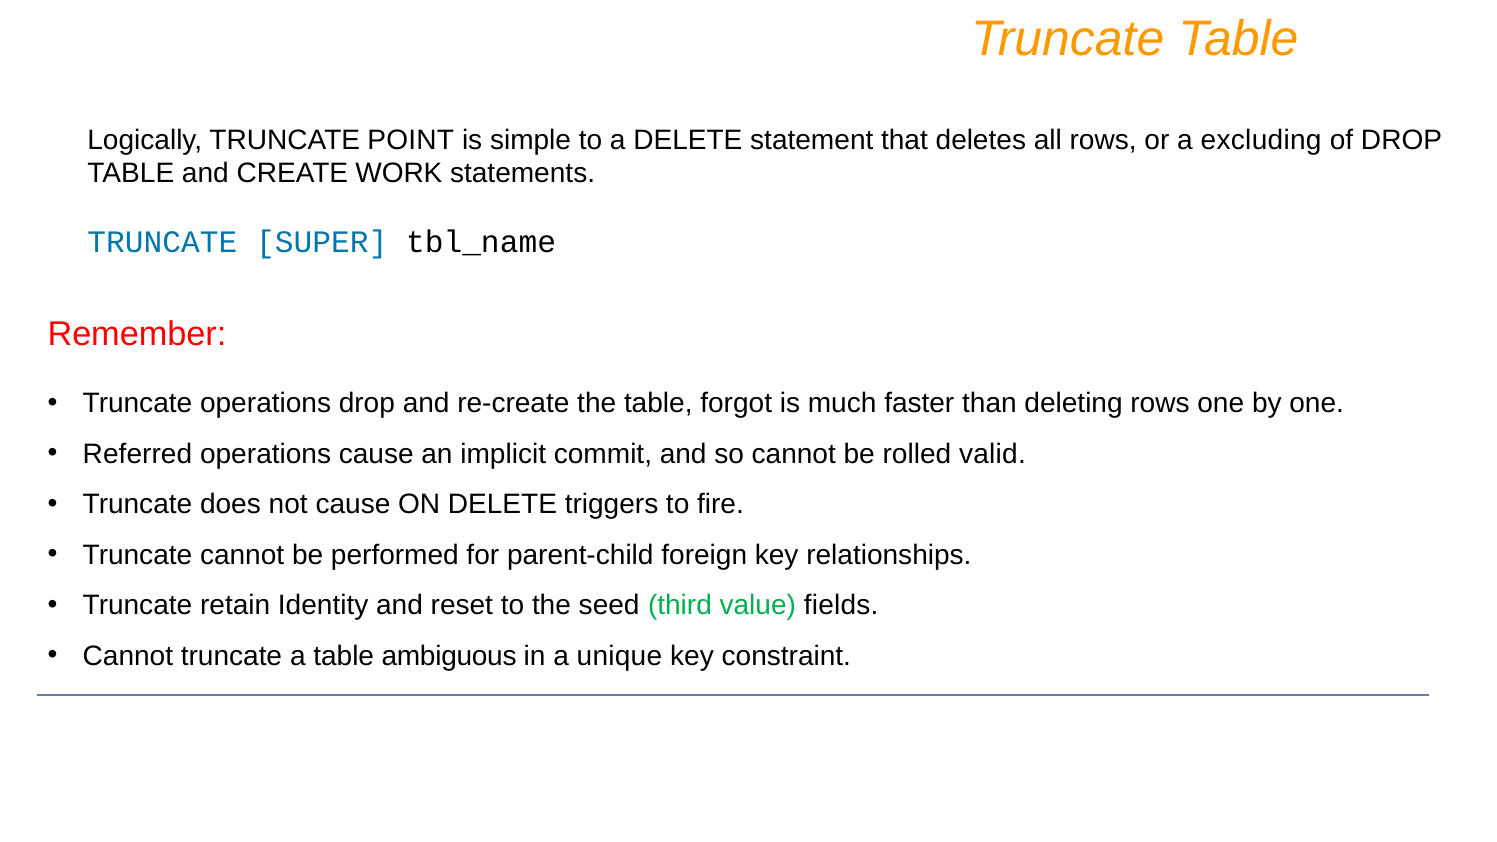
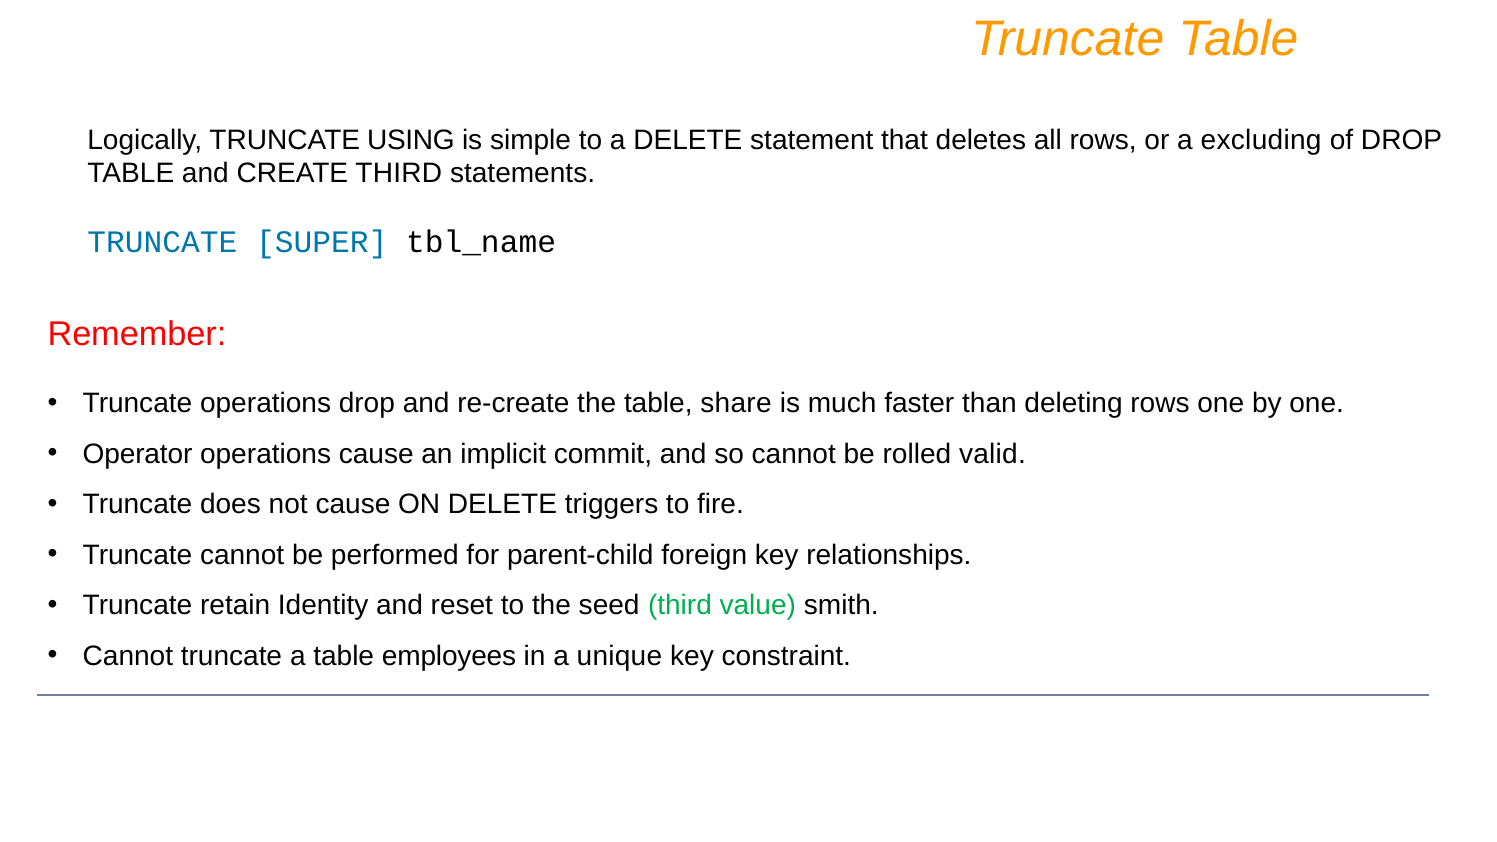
POINT: POINT -> USING
CREATE WORK: WORK -> THIRD
forgot: forgot -> share
Referred: Referred -> Operator
fields: fields -> smith
ambiguous: ambiguous -> employees
